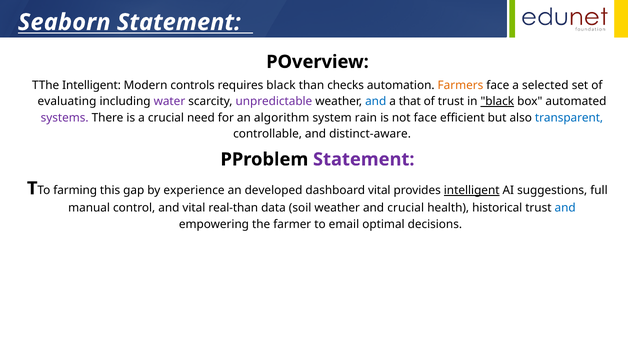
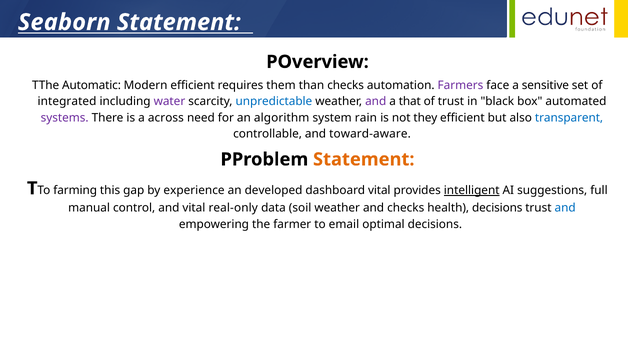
TThe Intelligent: Intelligent -> Automatic
Modern controls: controls -> efficient
requires black: black -> them
Farmers colour: orange -> purple
selected: selected -> sensitive
evaluating: evaluating -> integrated
unpredictable colour: purple -> blue
and at (376, 102) colour: blue -> purple
black at (497, 102) underline: present -> none
a crucial: crucial -> across
not face: face -> they
distinct-aware: distinct-aware -> toward-aware
Statement at (364, 159) colour: purple -> orange
real-than: real-than -> real-only
and crucial: crucial -> checks
health historical: historical -> decisions
